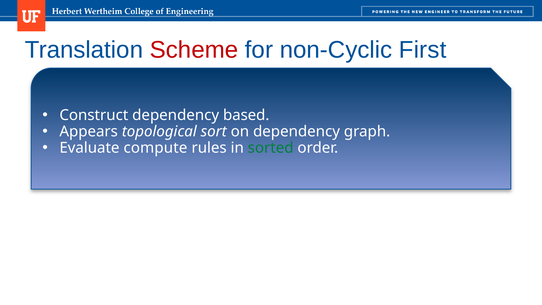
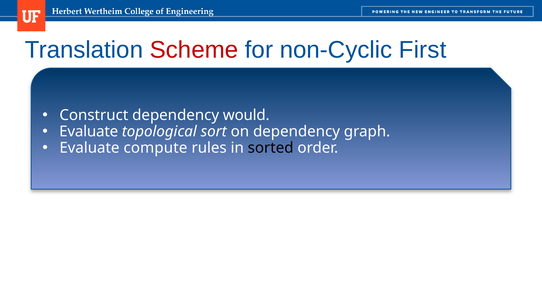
based: based -> would
Appears at (89, 131): Appears -> Evaluate
sorted colour: green -> black
